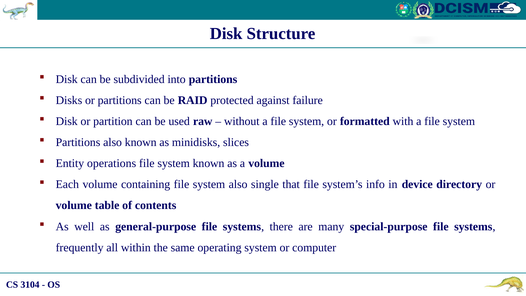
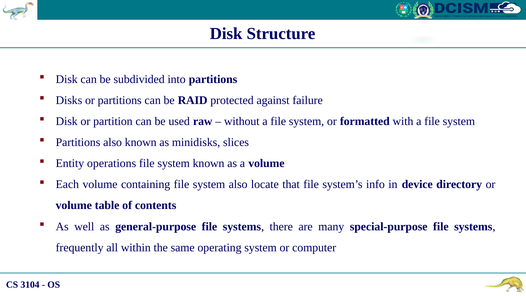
single: single -> locate
